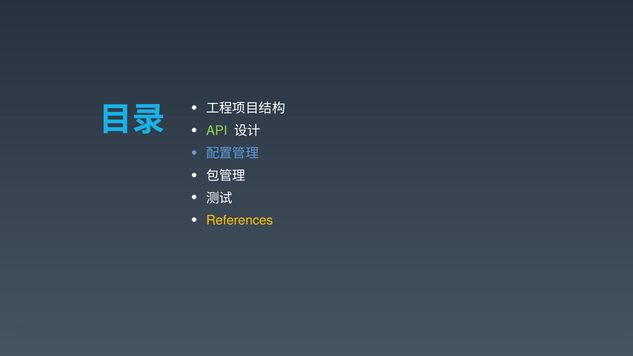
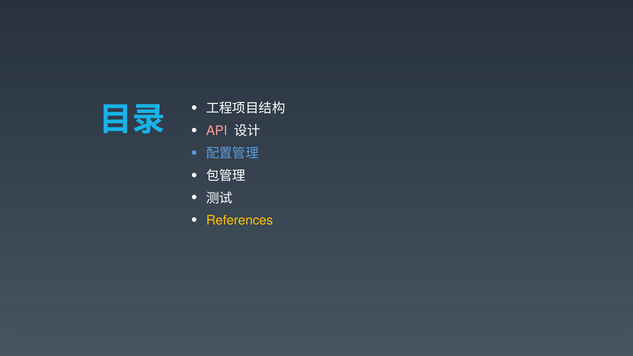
API colour: light green -> pink
